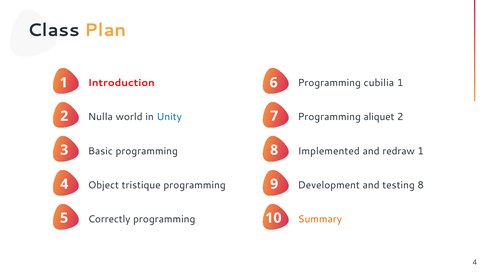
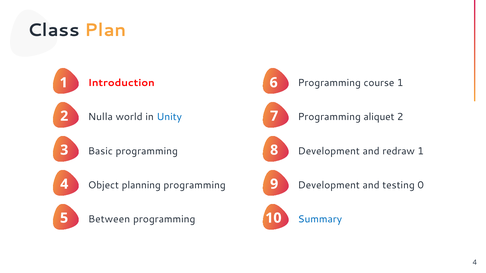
cubilia: cubilia -> course
Implemented at (329, 151): Implemented -> Development
tristique: tristique -> planning
testing 8: 8 -> 0
Correctly: Correctly -> Between
Summary colour: orange -> blue
